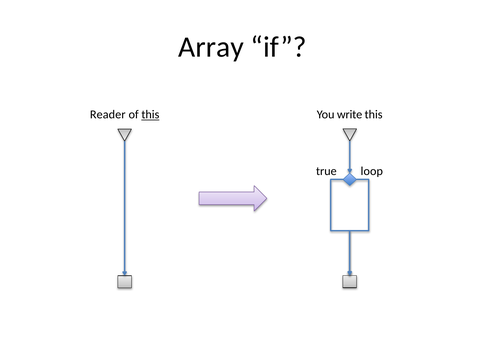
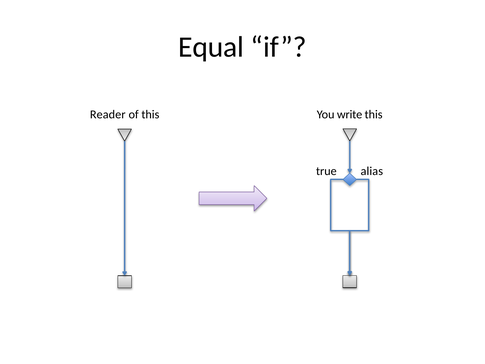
Array: Array -> Equal
this at (150, 115) underline: present -> none
loop: loop -> alias
